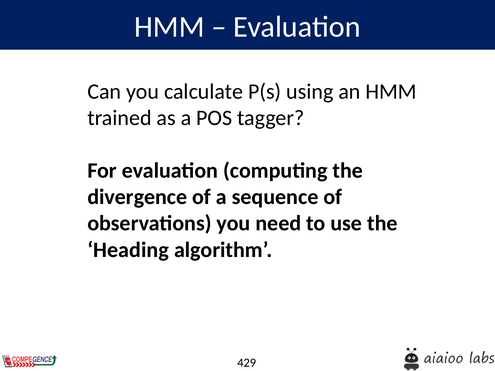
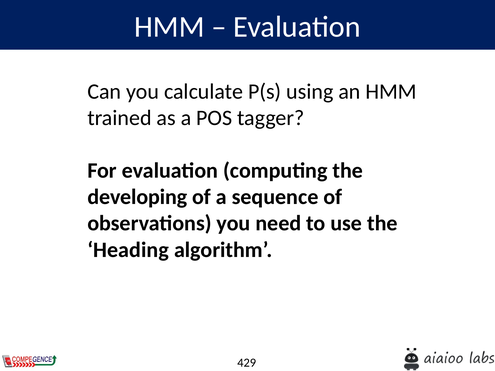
divergence: divergence -> developing
